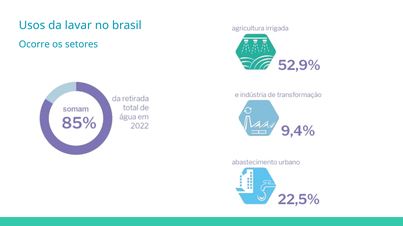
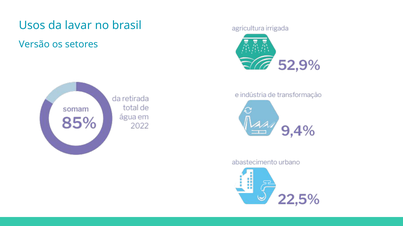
Ocorre: Ocorre -> Versão
